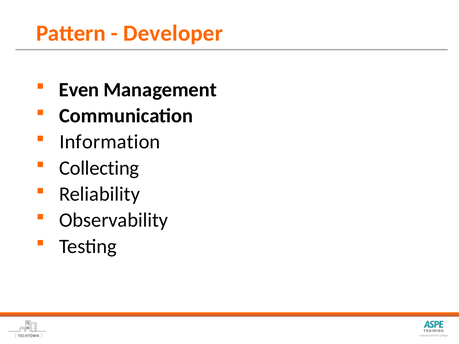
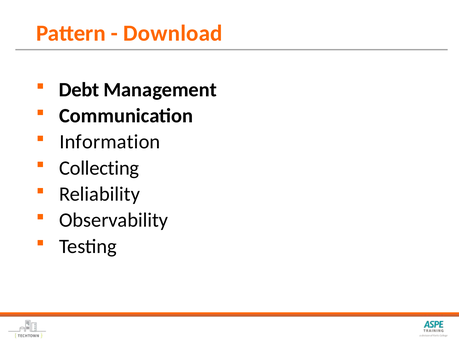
Developer: Developer -> Download
Even: Even -> Debt
